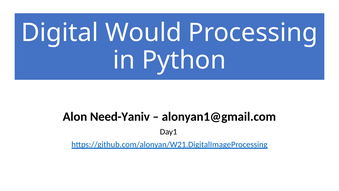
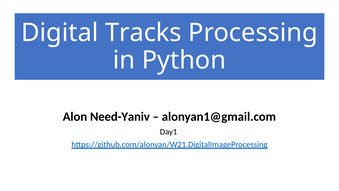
Would: Would -> Tracks
